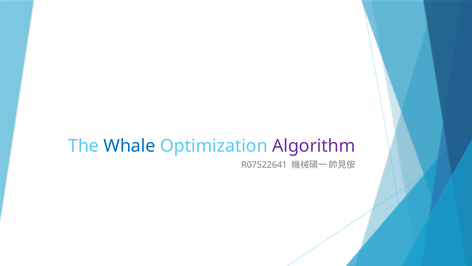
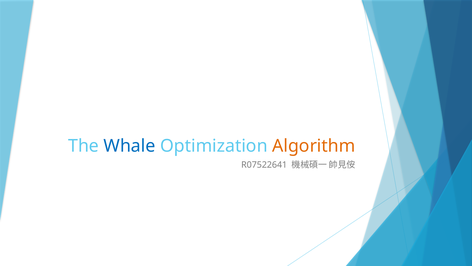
Algorithm colour: purple -> orange
